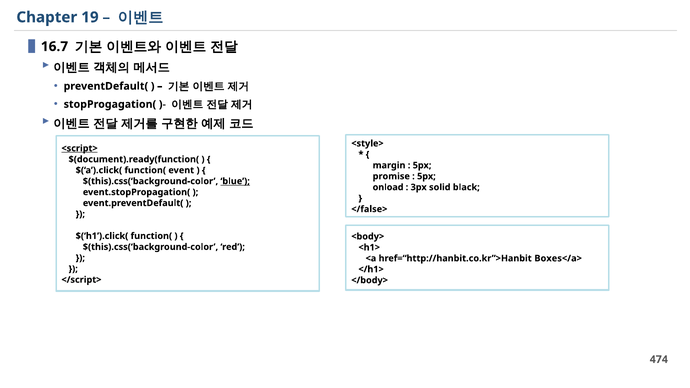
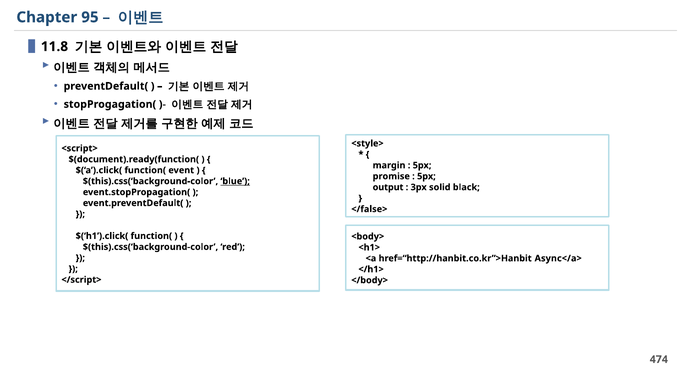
19: 19 -> 95
16.7: 16.7 -> 11.8
<script> underline: present -> none
onload: onload -> output
Boxes</a>: Boxes</a> -> Async</a>
